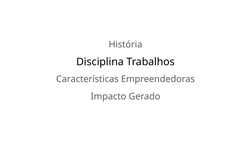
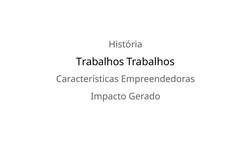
Disciplina at (100, 62): Disciplina -> Trabalhos
